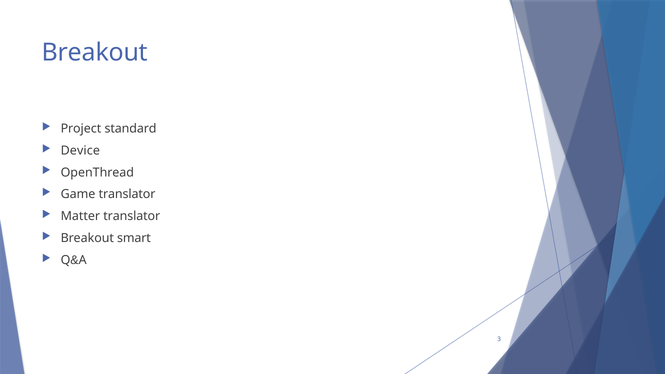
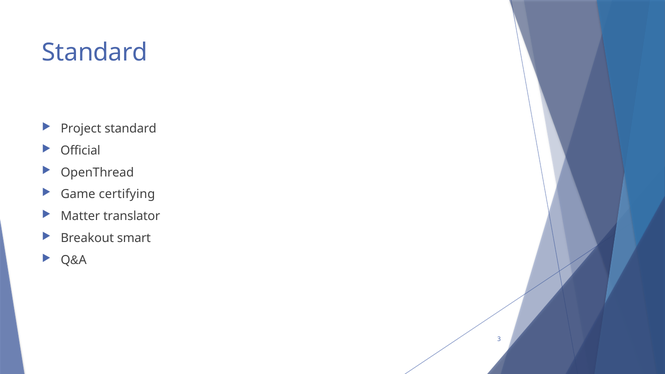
Breakout at (95, 52): Breakout -> Standard
Device: Device -> Official
Game translator: translator -> certifying
